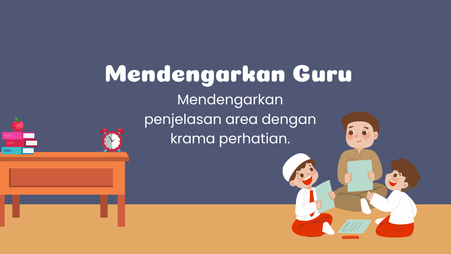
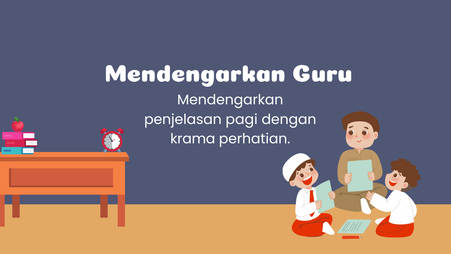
area: area -> pagi
